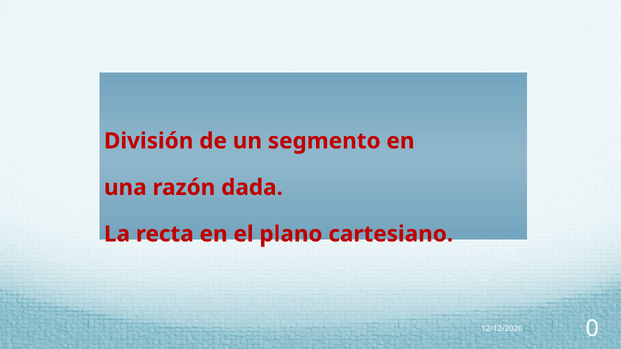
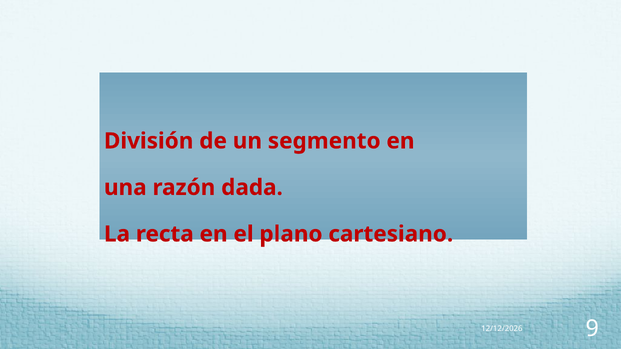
0: 0 -> 9
